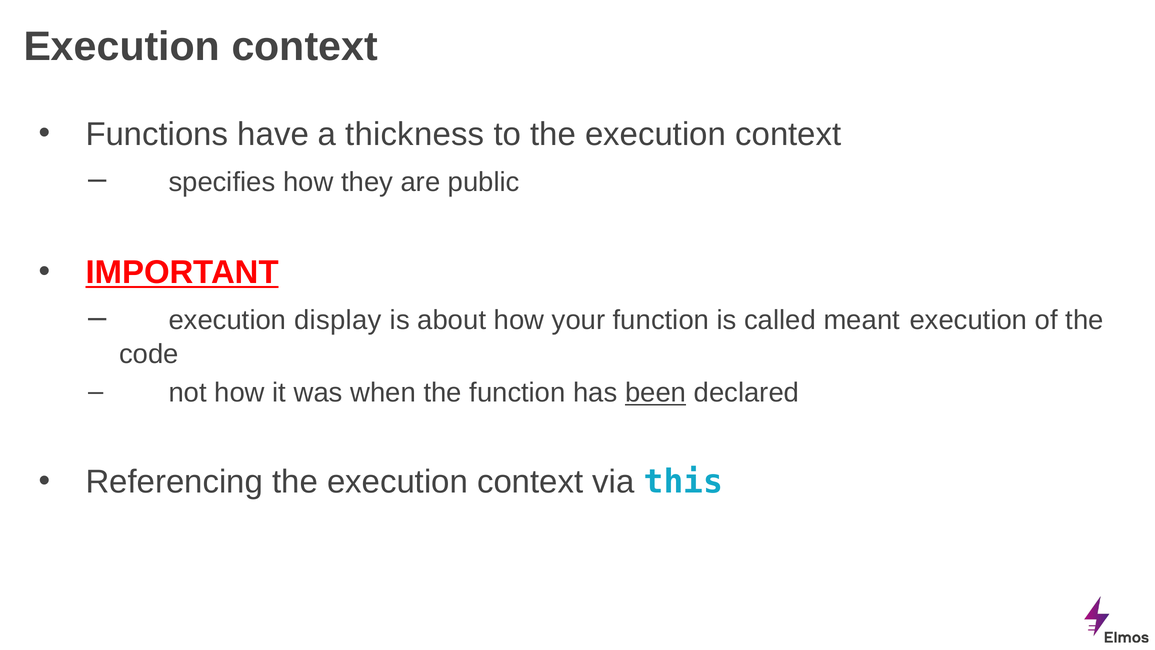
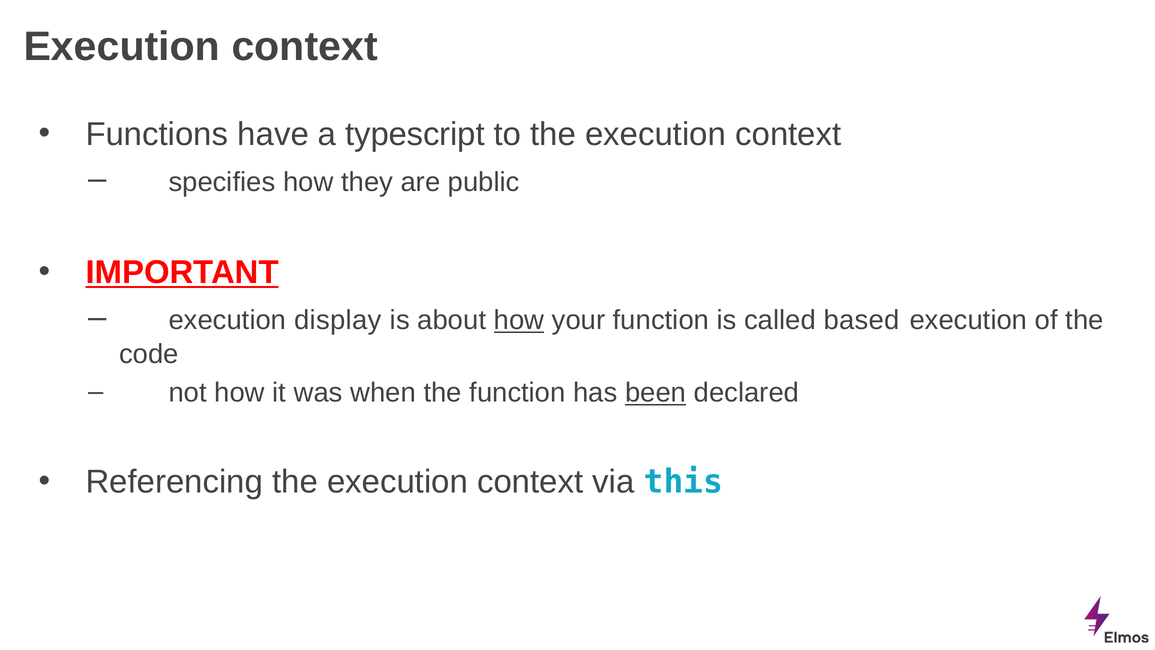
thickness: thickness -> typescript
how at (519, 320) underline: none -> present
meant: meant -> based
